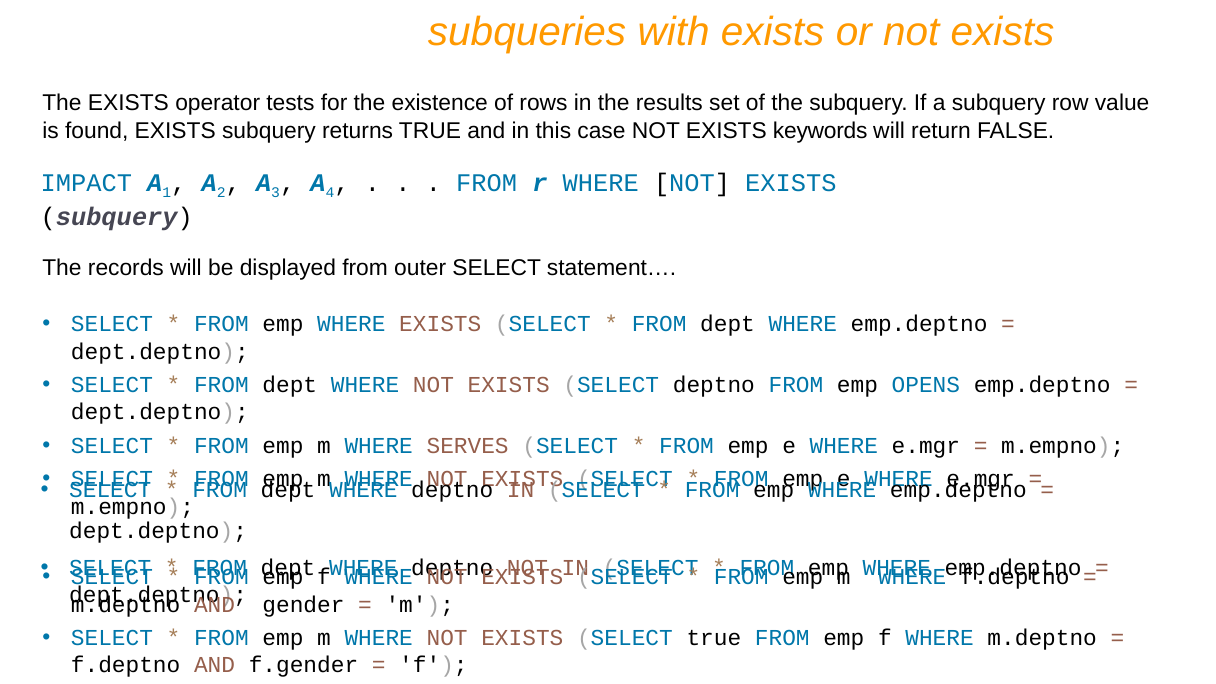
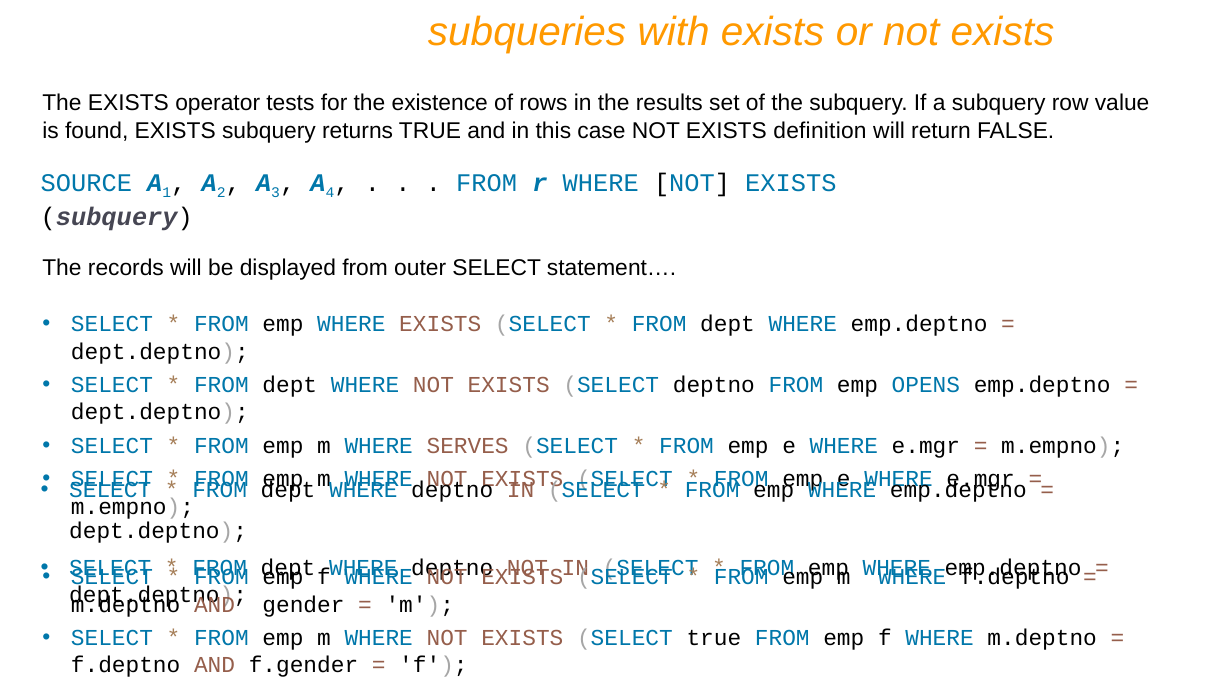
keywords: keywords -> definition
IMPACT: IMPACT -> SOURCE
